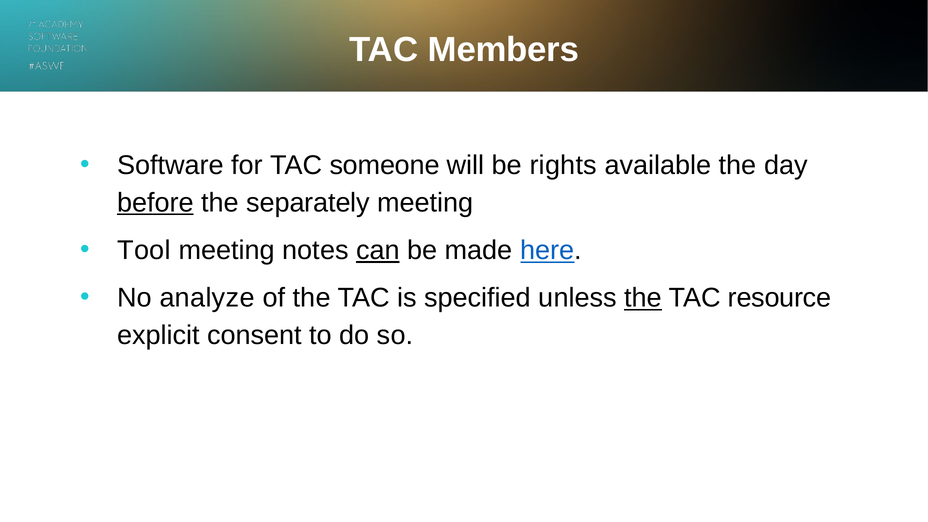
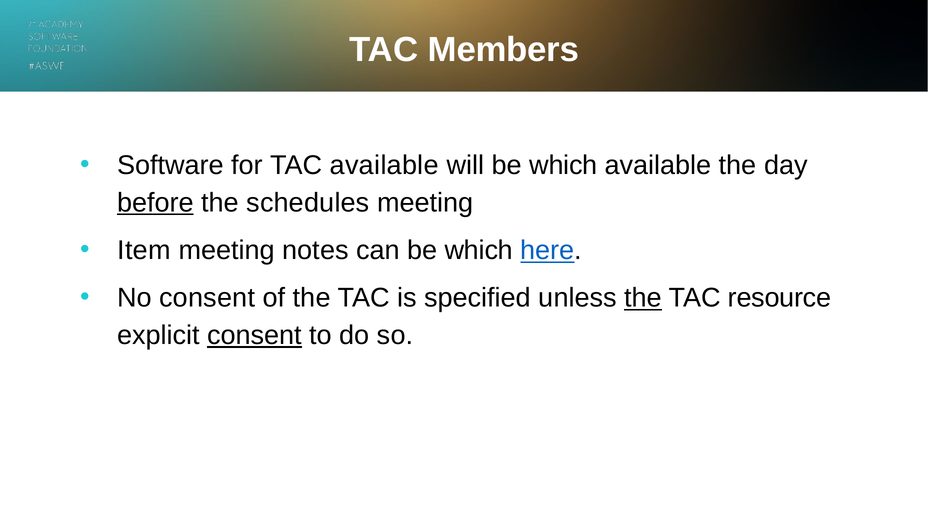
TAC someone: someone -> available
will be rights: rights -> which
separately: separately -> schedules
Tool: Tool -> Item
can underline: present -> none
made at (479, 250): made -> which
No analyze: analyze -> consent
consent at (255, 335) underline: none -> present
